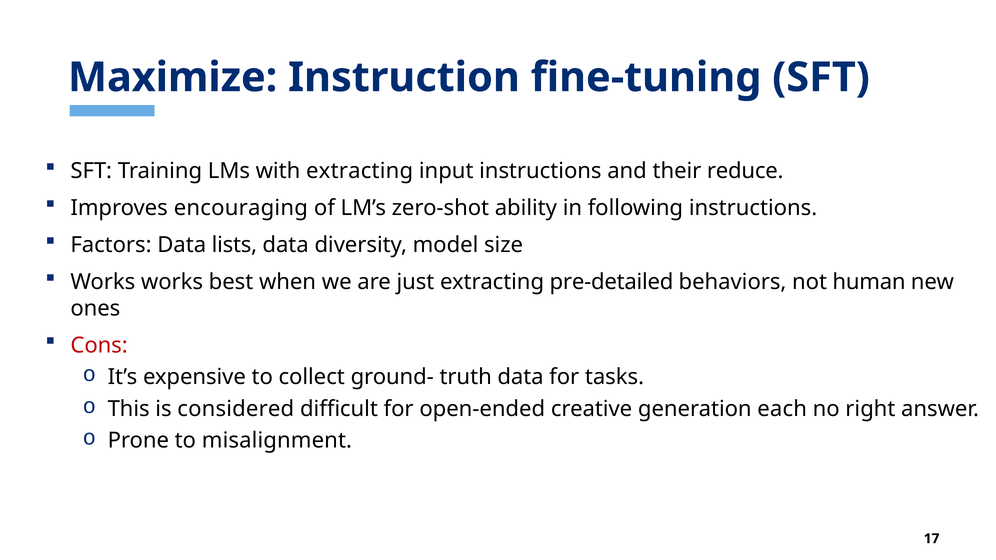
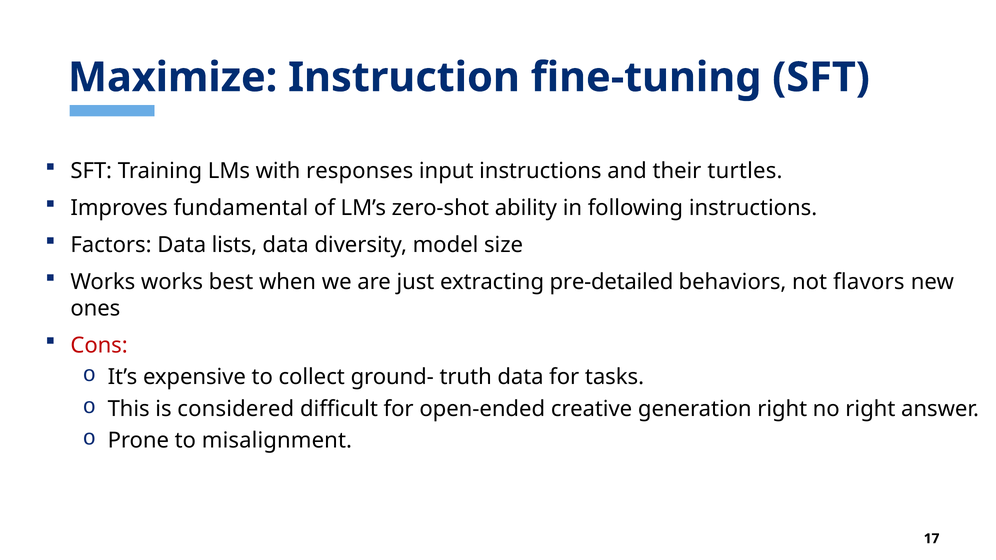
with extracting: extracting -> responses
reduce: reduce -> turtles
encouraging: encouraging -> fundamental
human: human -> flavors
generation each: each -> right
